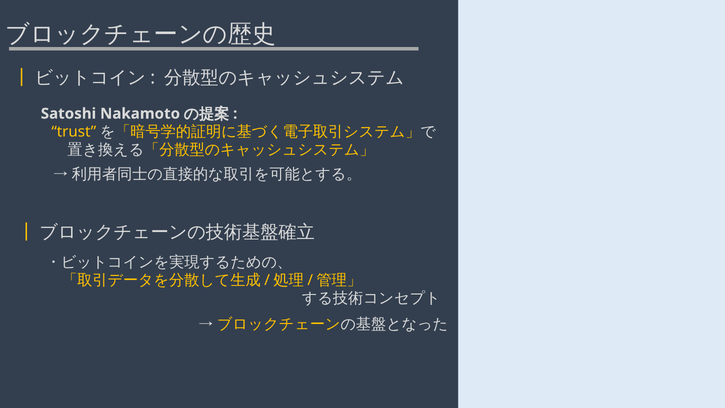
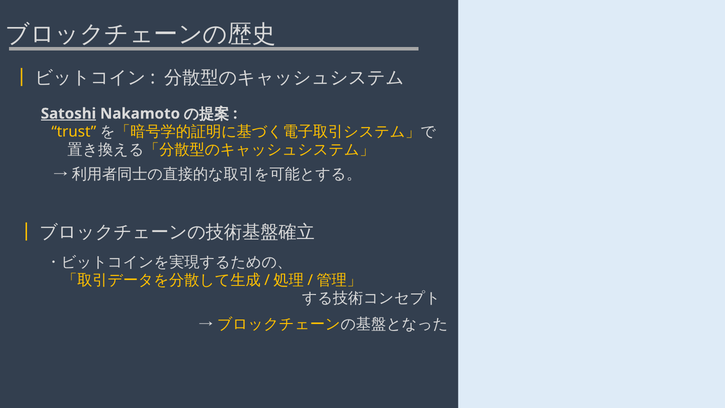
Satoshi underline: none -> present
